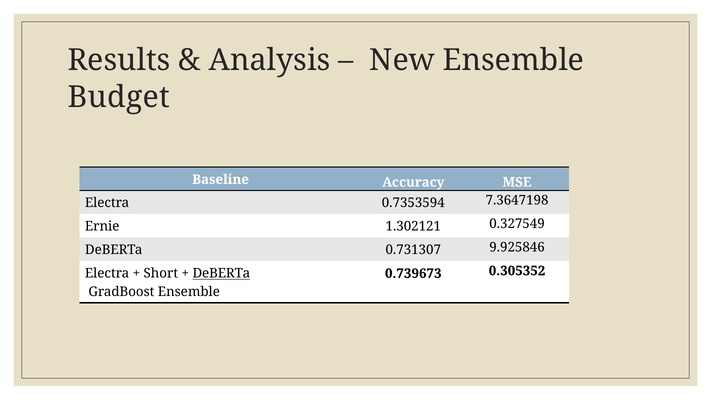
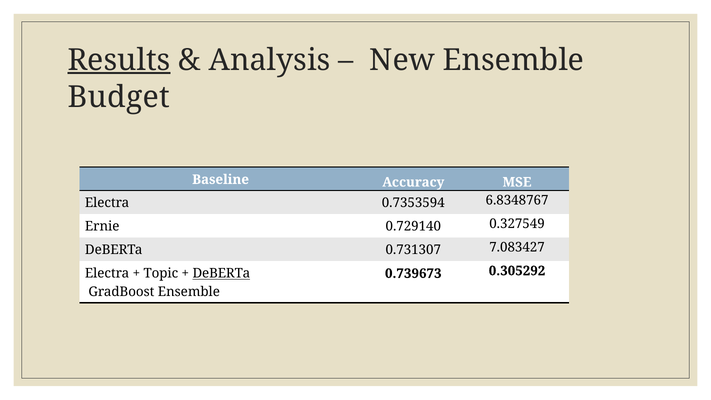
Results underline: none -> present
7.3647198: 7.3647198 -> 6.8348767
1.302121: 1.302121 -> 0.729140
9.925846: 9.925846 -> 7.083427
Short: Short -> Topic
0.305352: 0.305352 -> 0.305292
